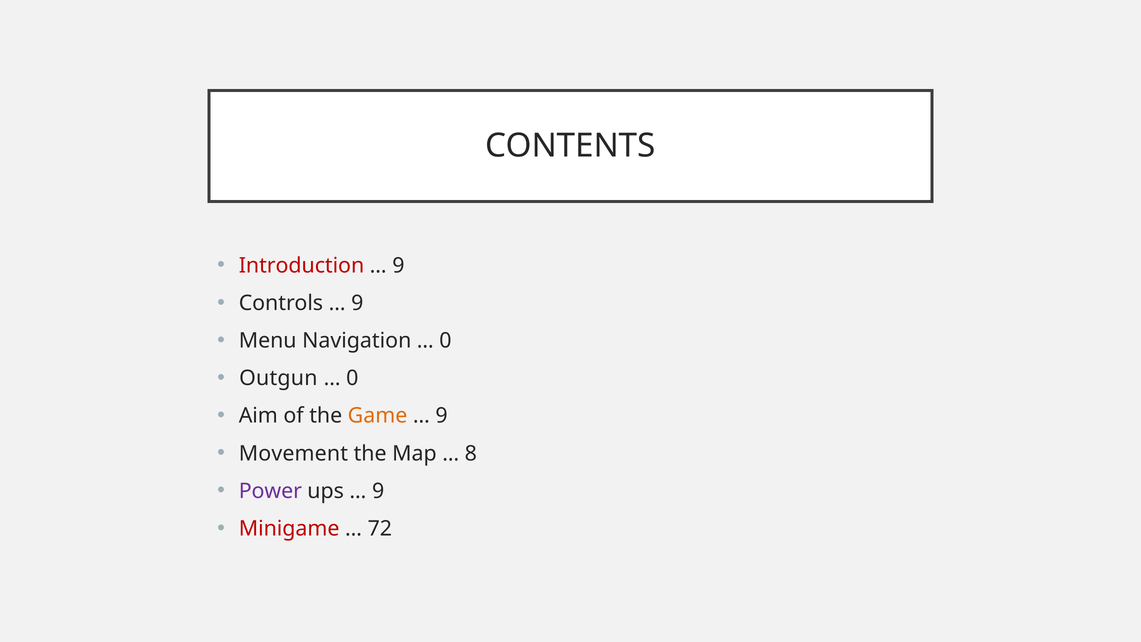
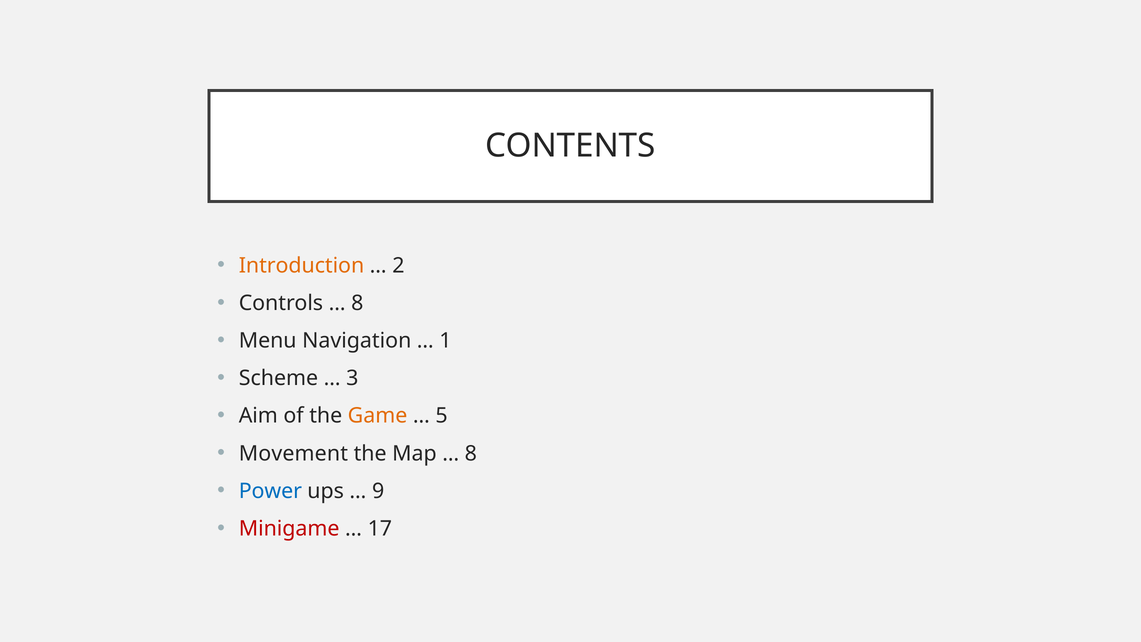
Introduction colour: red -> orange
9 at (398, 265): 9 -> 2
9 at (357, 303): 9 -> 8
0 at (445, 341): 0 -> 1
Outgun: Outgun -> Scheme
0 at (352, 378): 0 -> 3
9 at (442, 416): 9 -> 5
Power colour: purple -> blue
72: 72 -> 17
